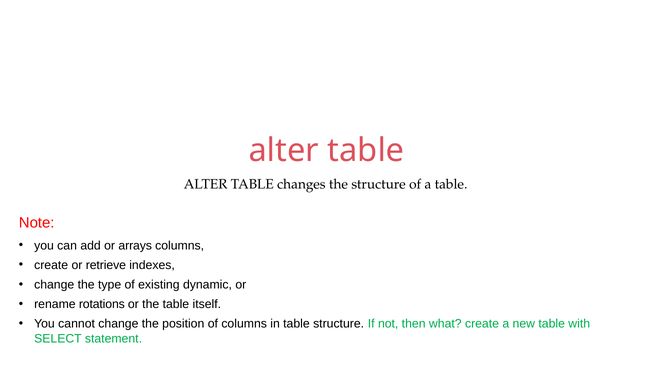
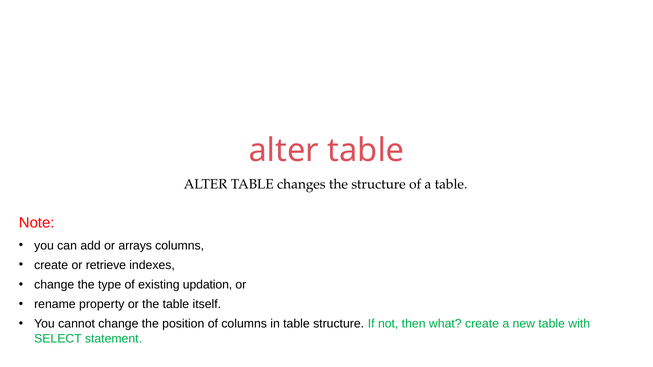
dynamic: dynamic -> updation
rotations: rotations -> property
